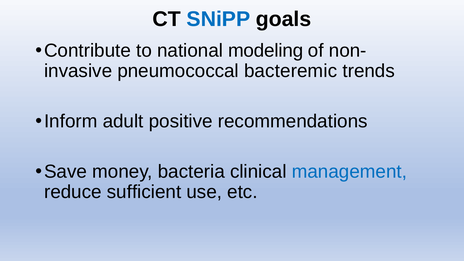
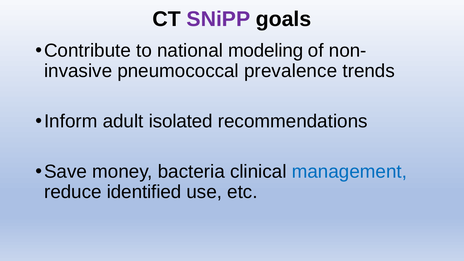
SNiPP colour: blue -> purple
bacteremic: bacteremic -> prevalence
positive: positive -> isolated
sufficient: sufficient -> identified
